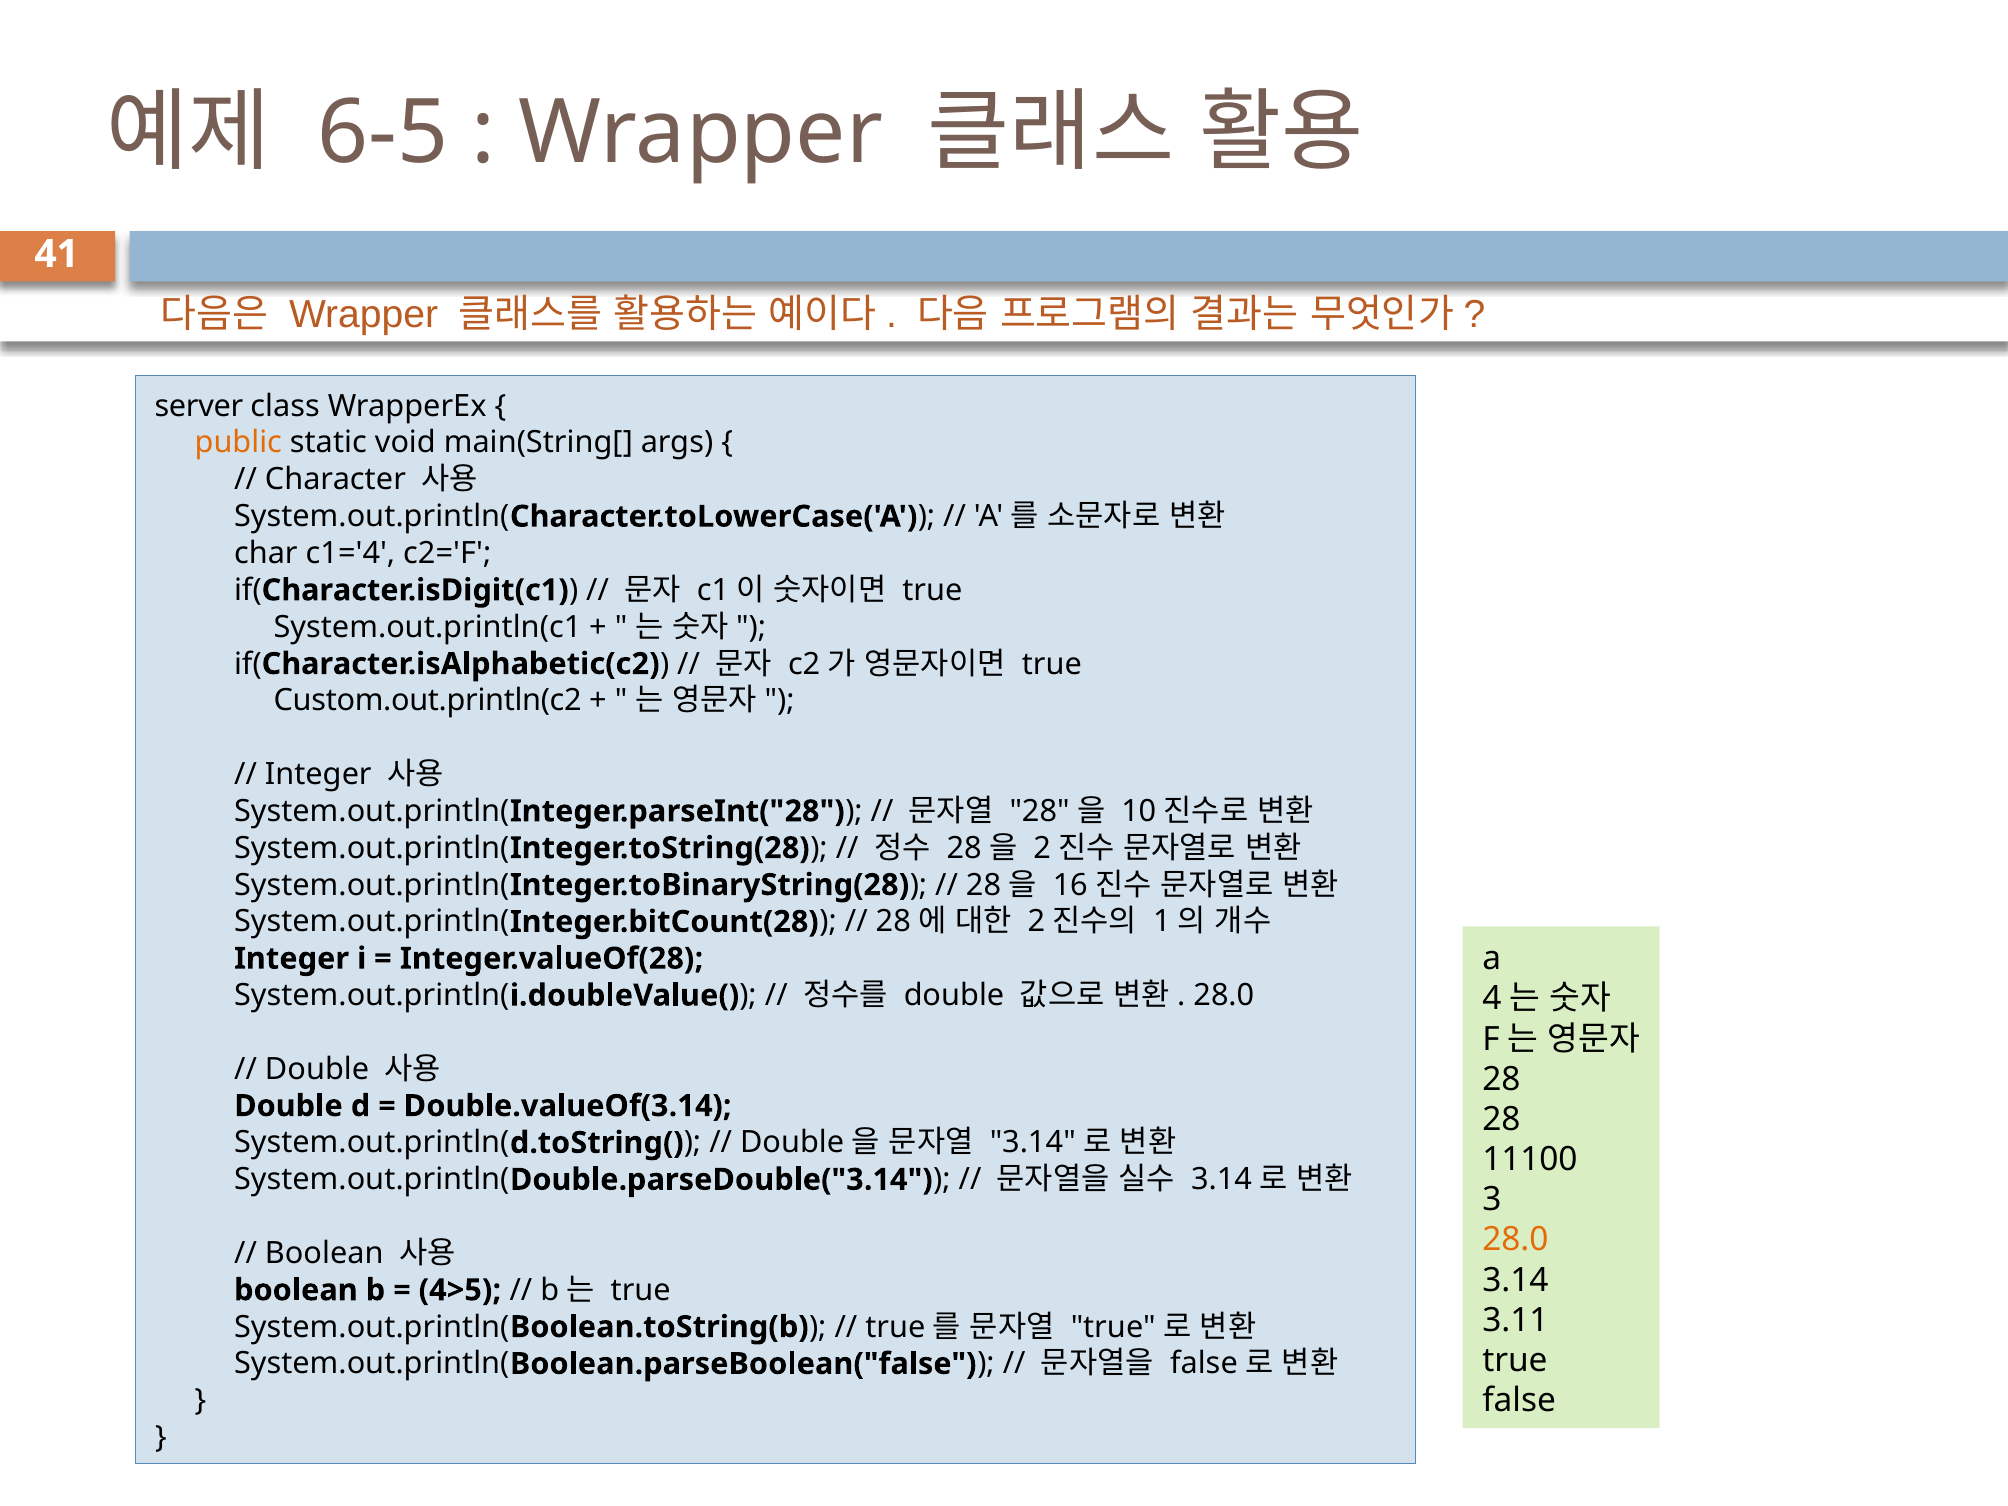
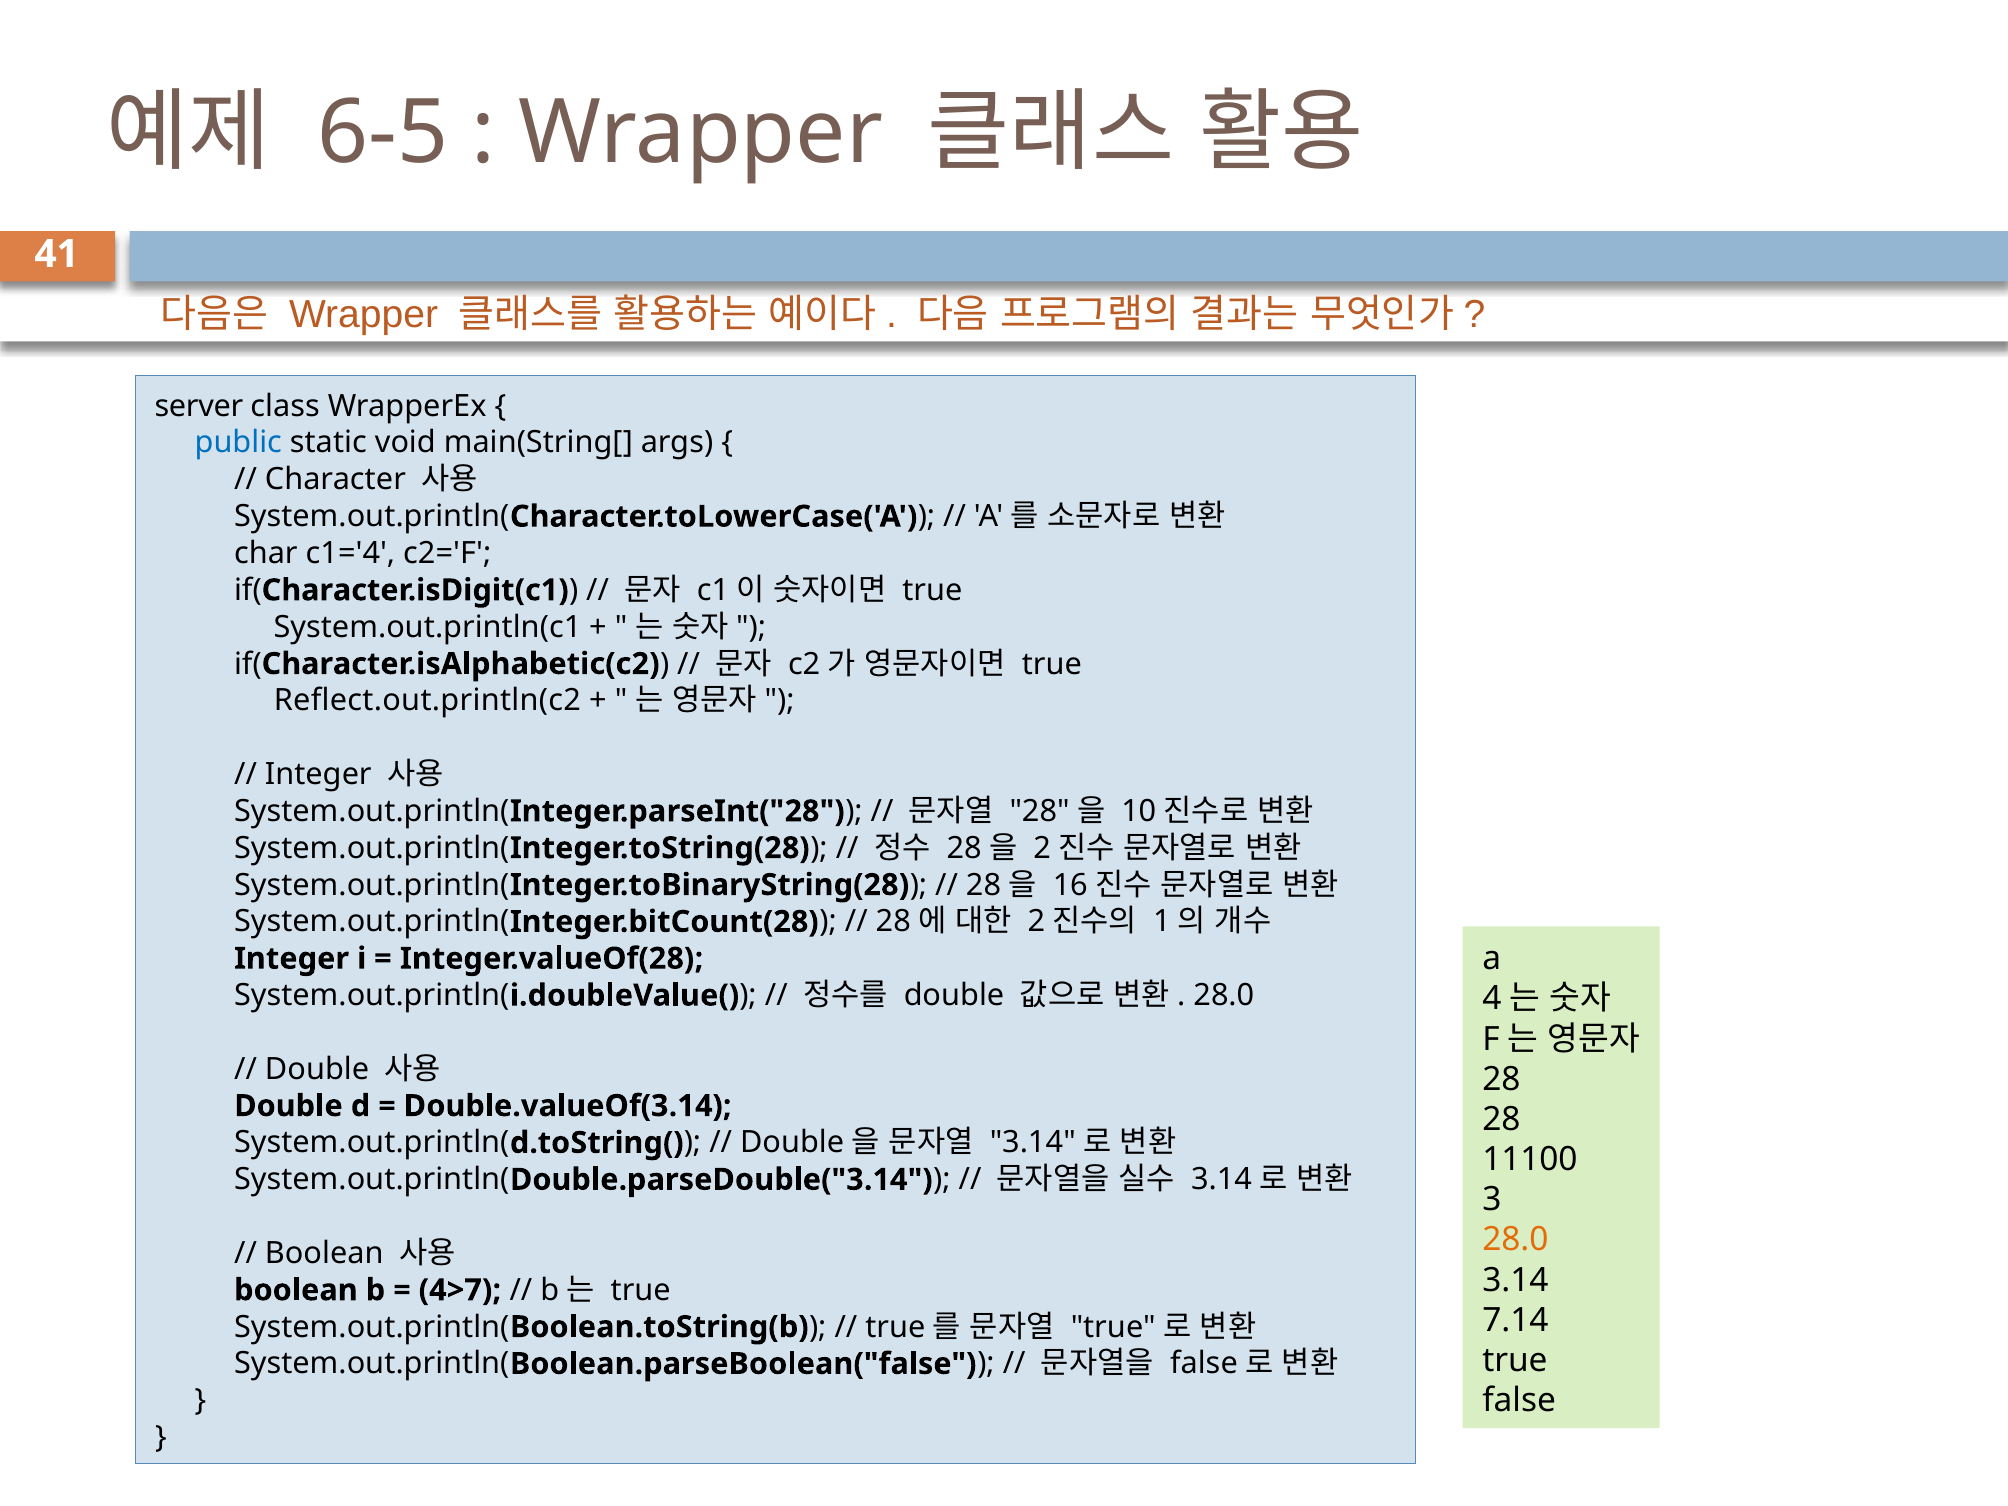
public colour: orange -> blue
Custom.out.println(c2: Custom.out.println(c2 -> Reflect.out.println(c2
4>5: 4>5 -> 4>7
3.11: 3.11 -> 7.14
